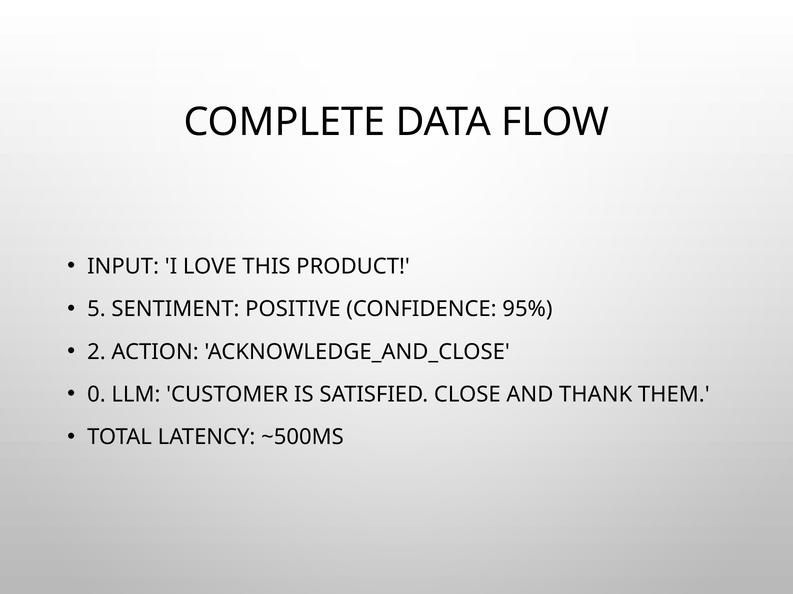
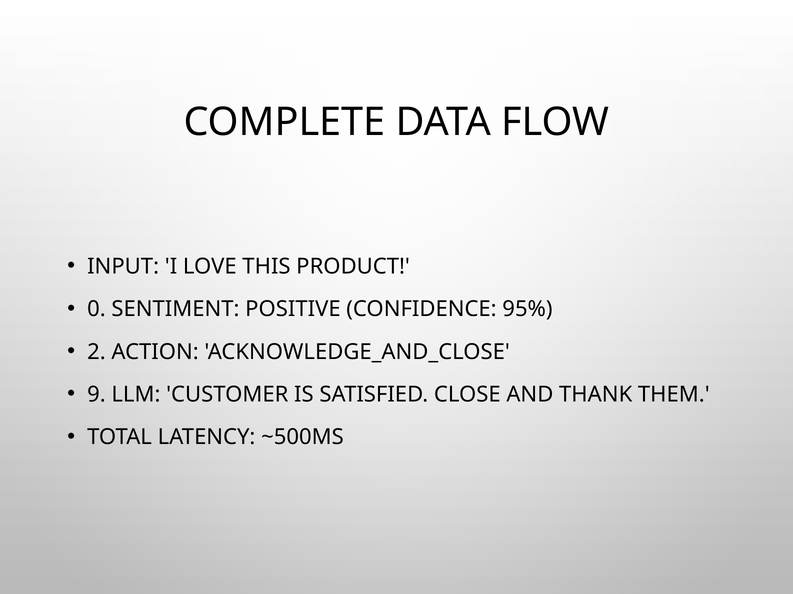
5: 5 -> 0
0: 0 -> 9
